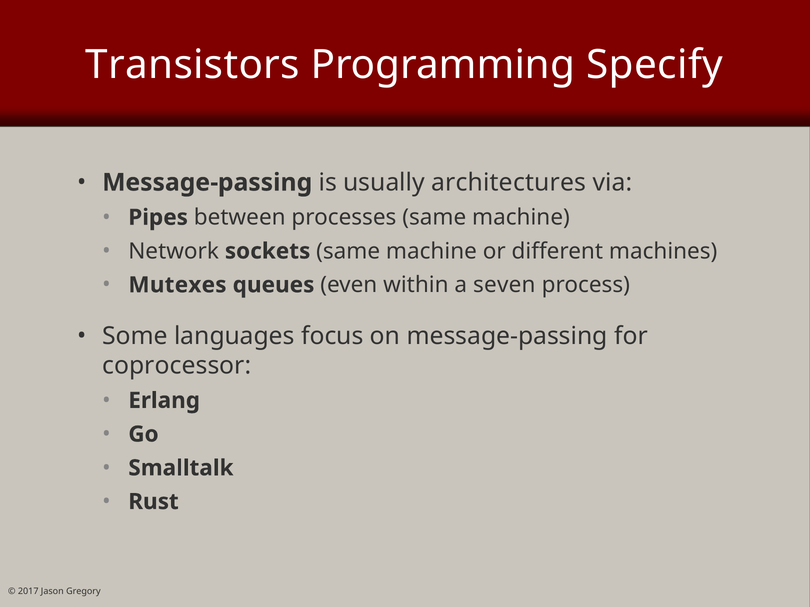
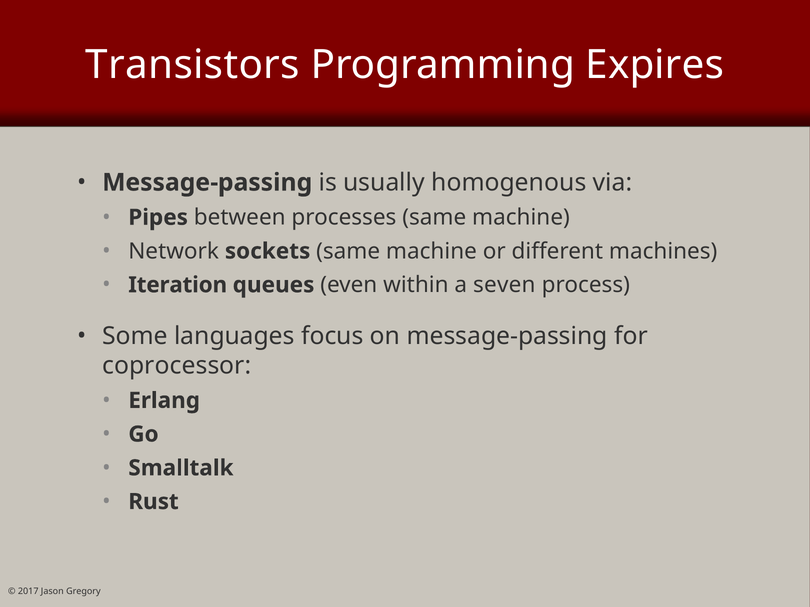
Specify: Specify -> Expires
architectures: architectures -> homogenous
Mutexes: Mutexes -> Iteration
